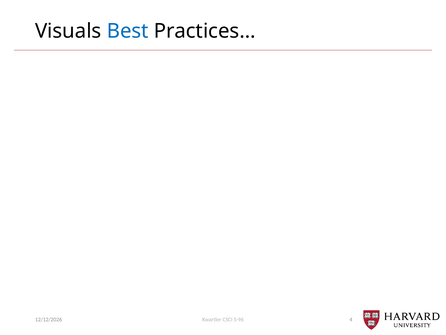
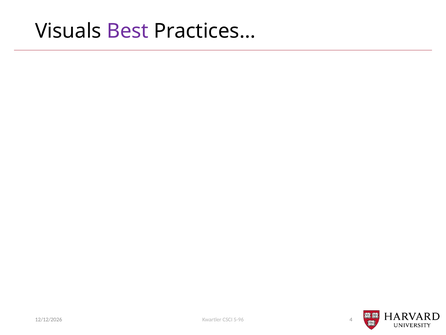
Best colour: blue -> purple
